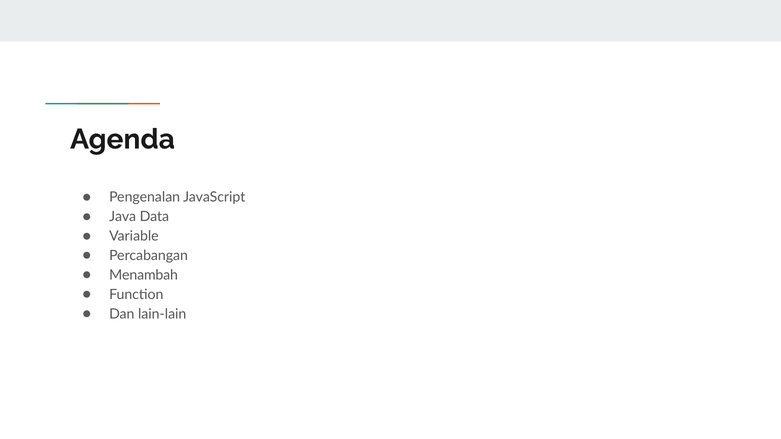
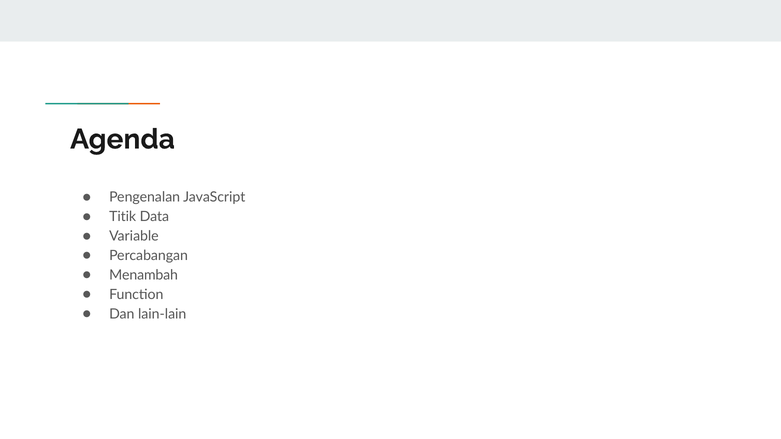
Java: Java -> Titik
